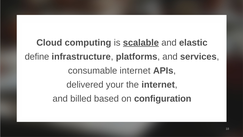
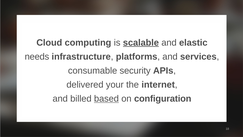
define: define -> needs
consumable internet: internet -> security
based underline: none -> present
